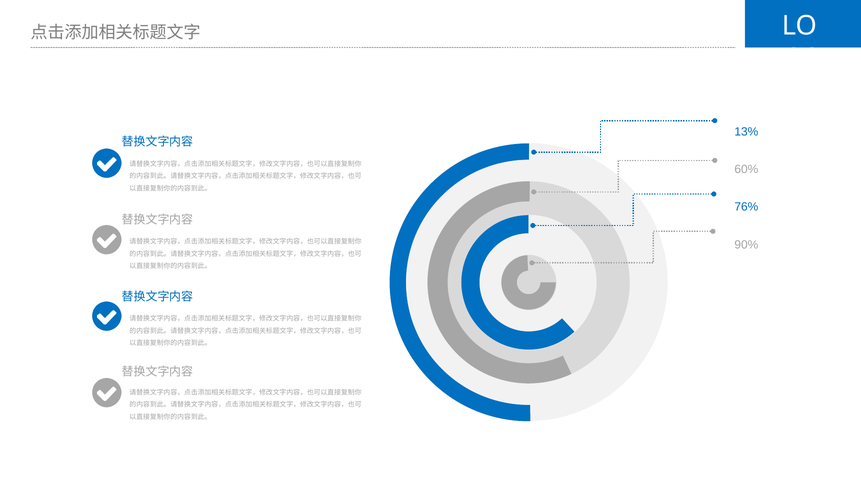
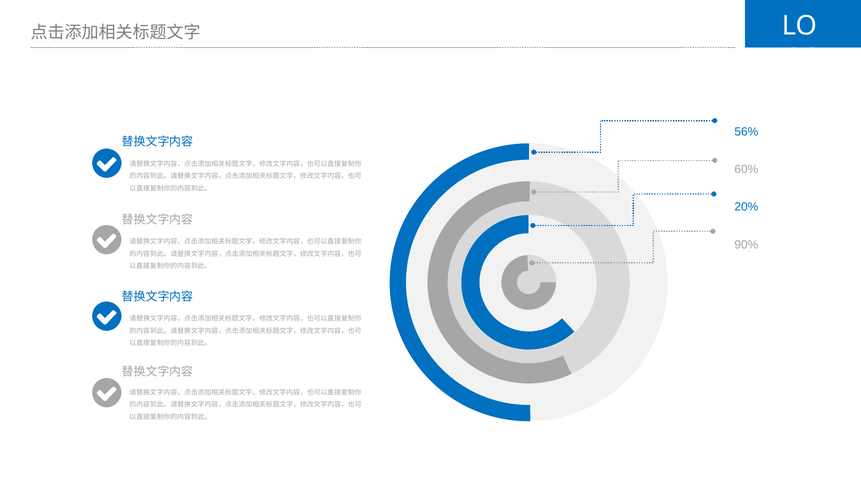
13%: 13% -> 56%
76%: 76% -> 20%
